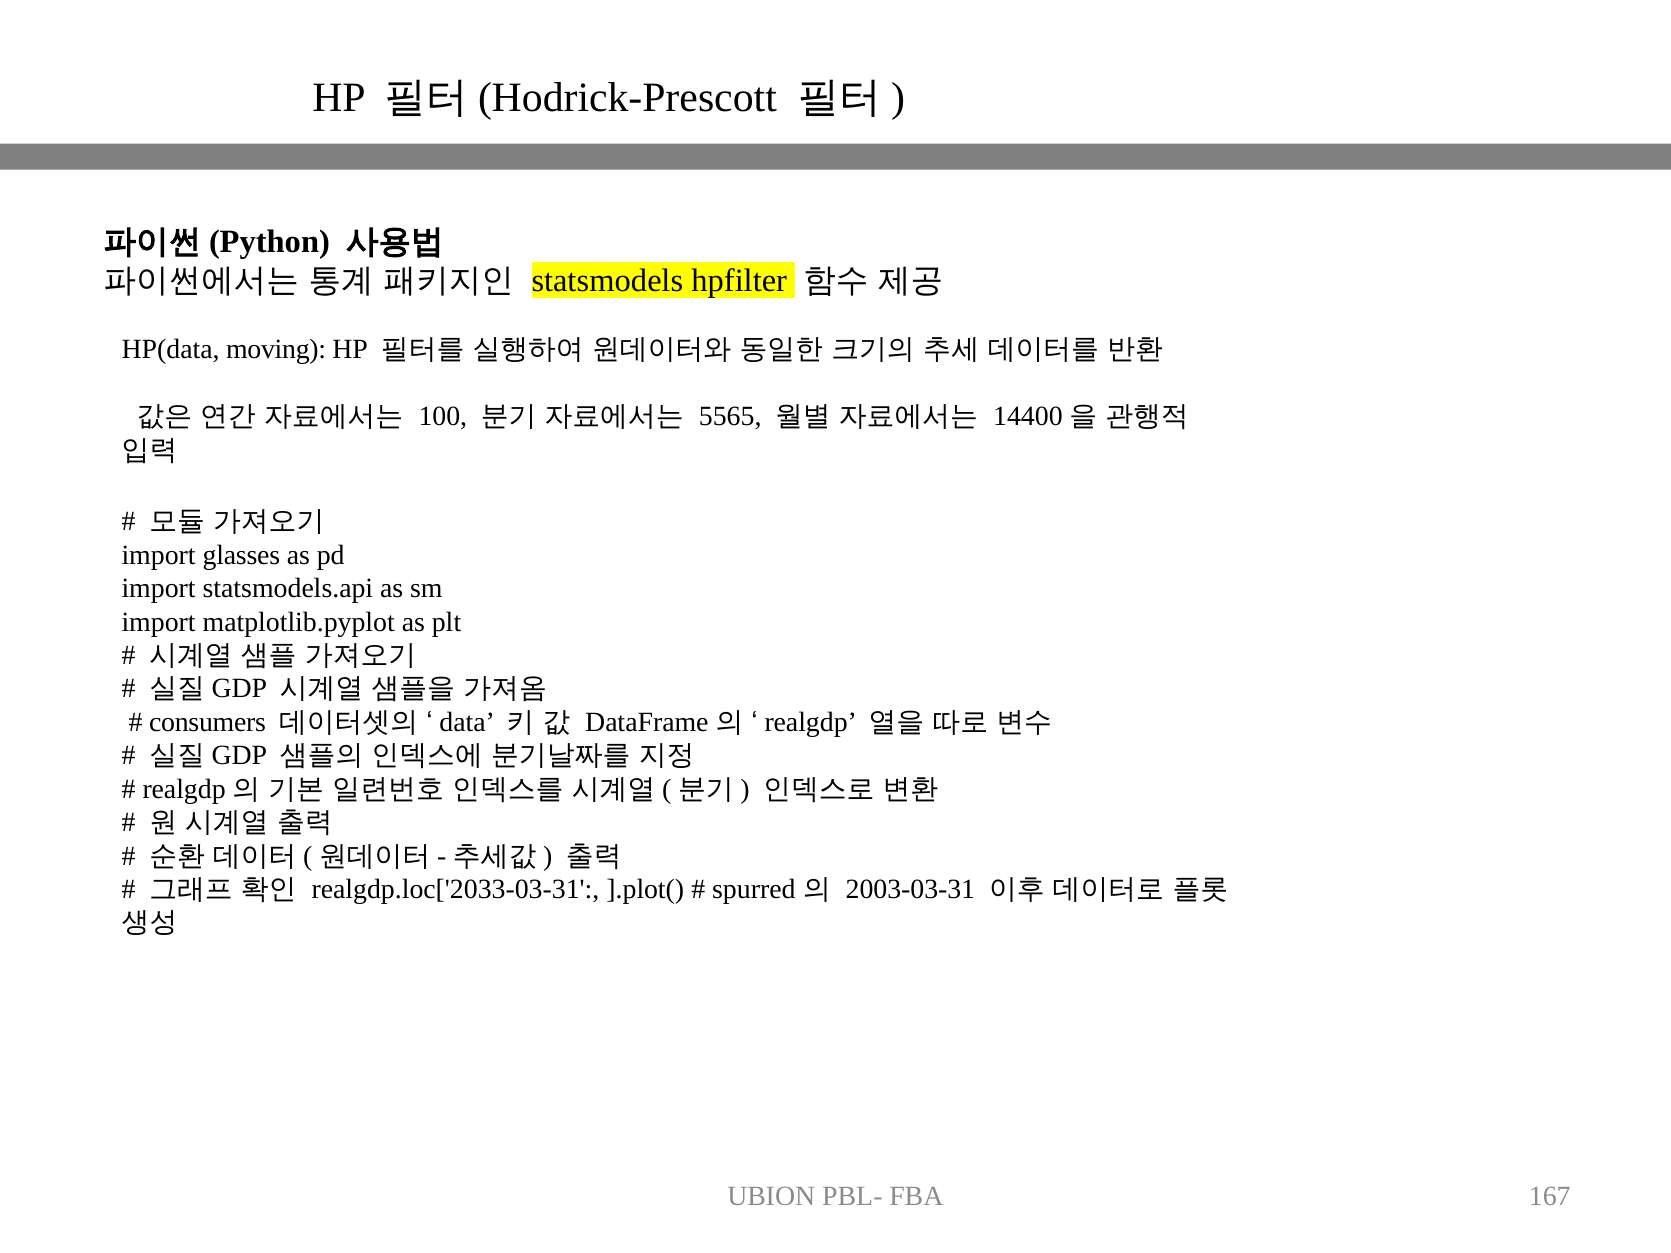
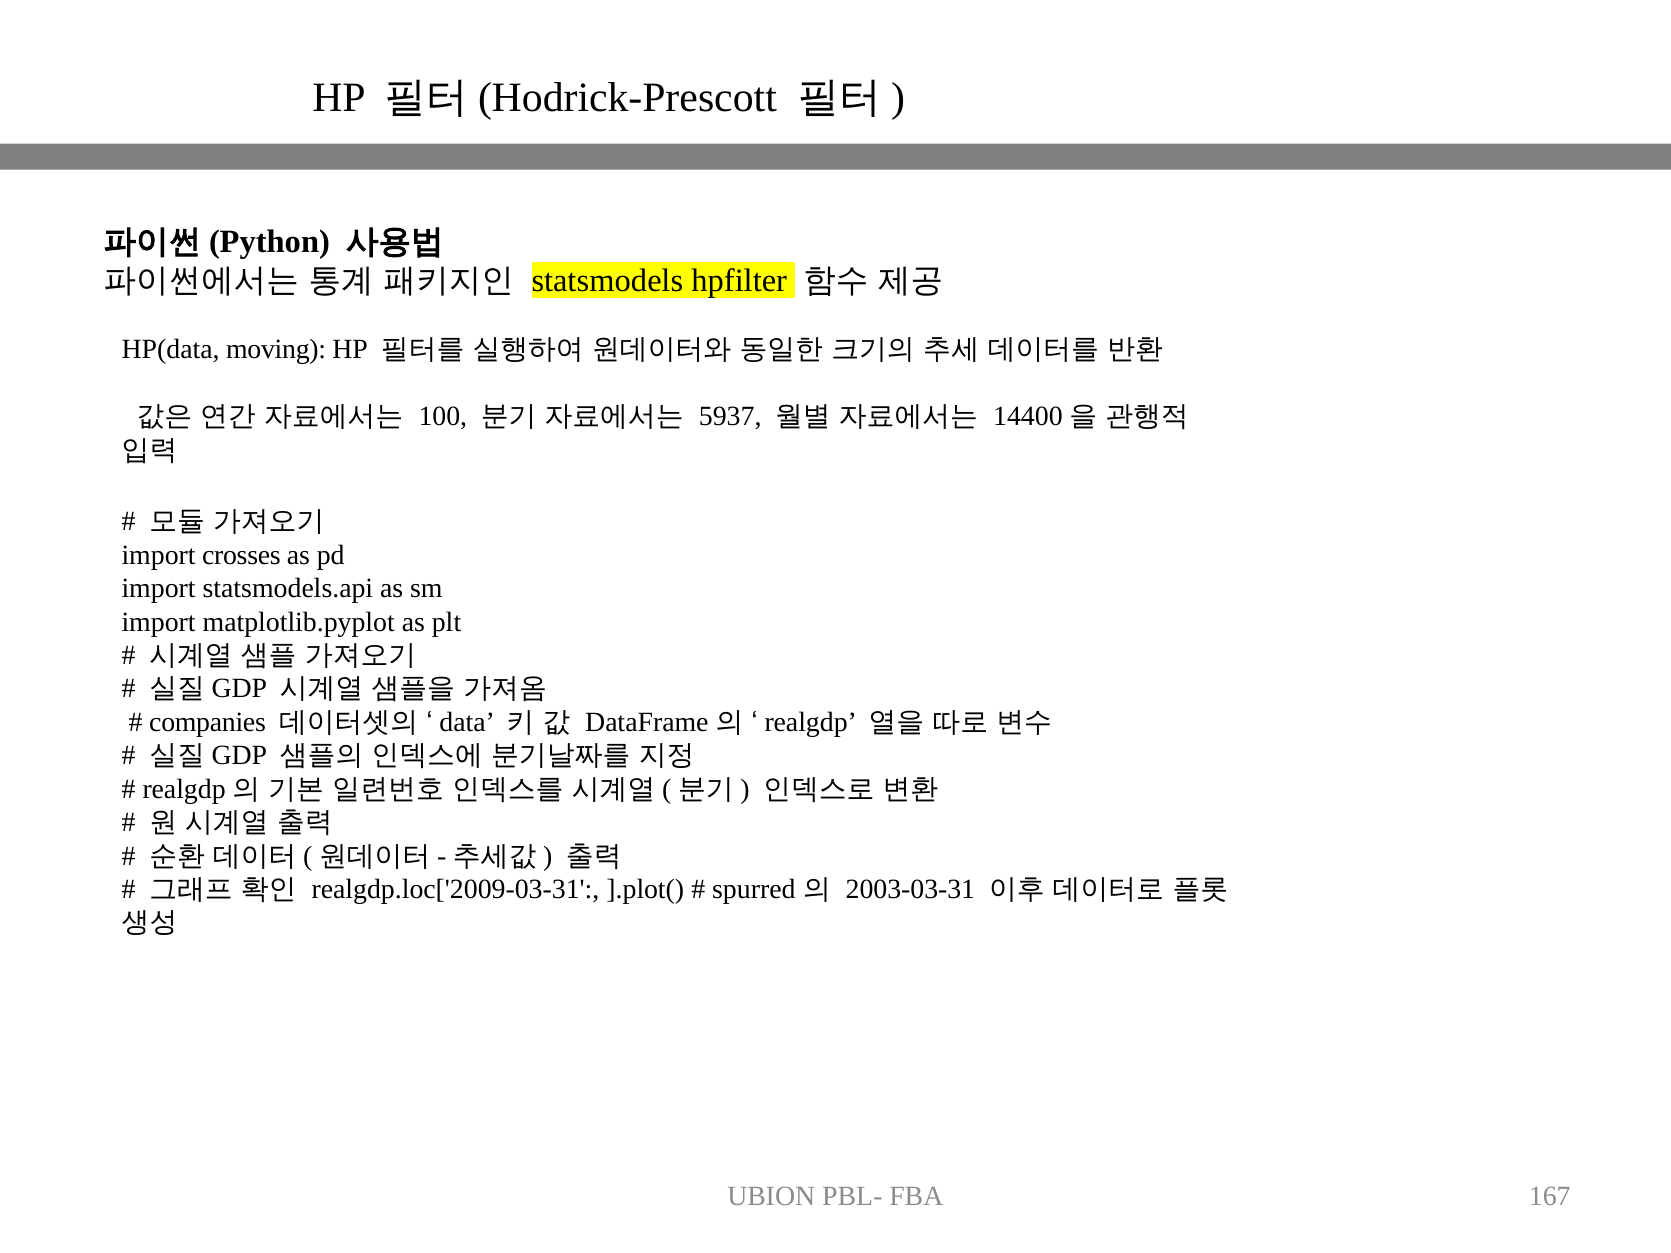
5565: 5565 -> 5937
glasses: glasses -> crosses
consumers: consumers -> companies
realgdp.loc['2033-03-31: realgdp.loc['2033-03-31 -> realgdp.loc['2009-03-31
